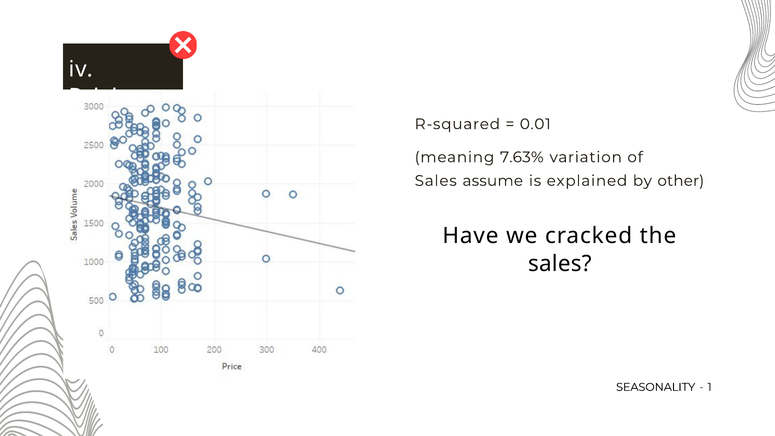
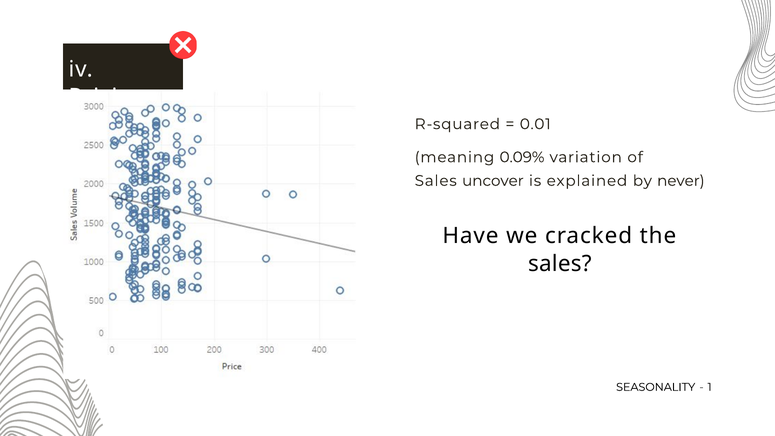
7.63%: 7.63% -> 0.09%
assume: assume -> uncover
other: other -> never
